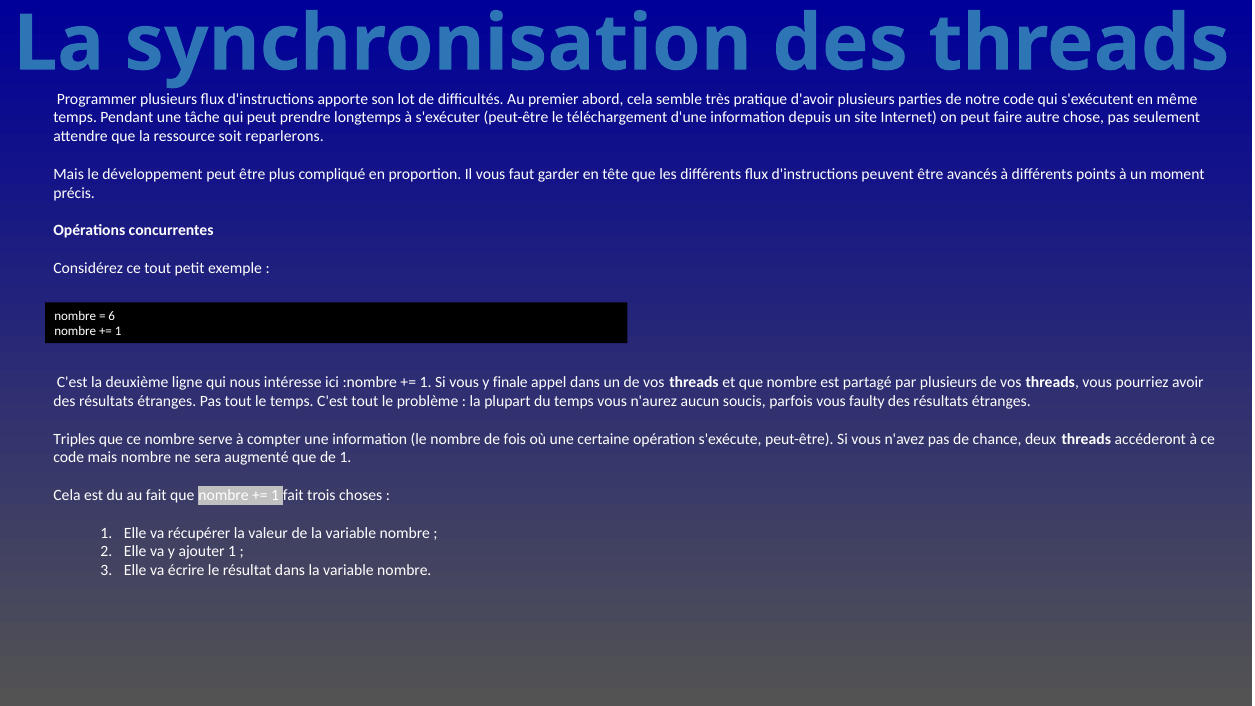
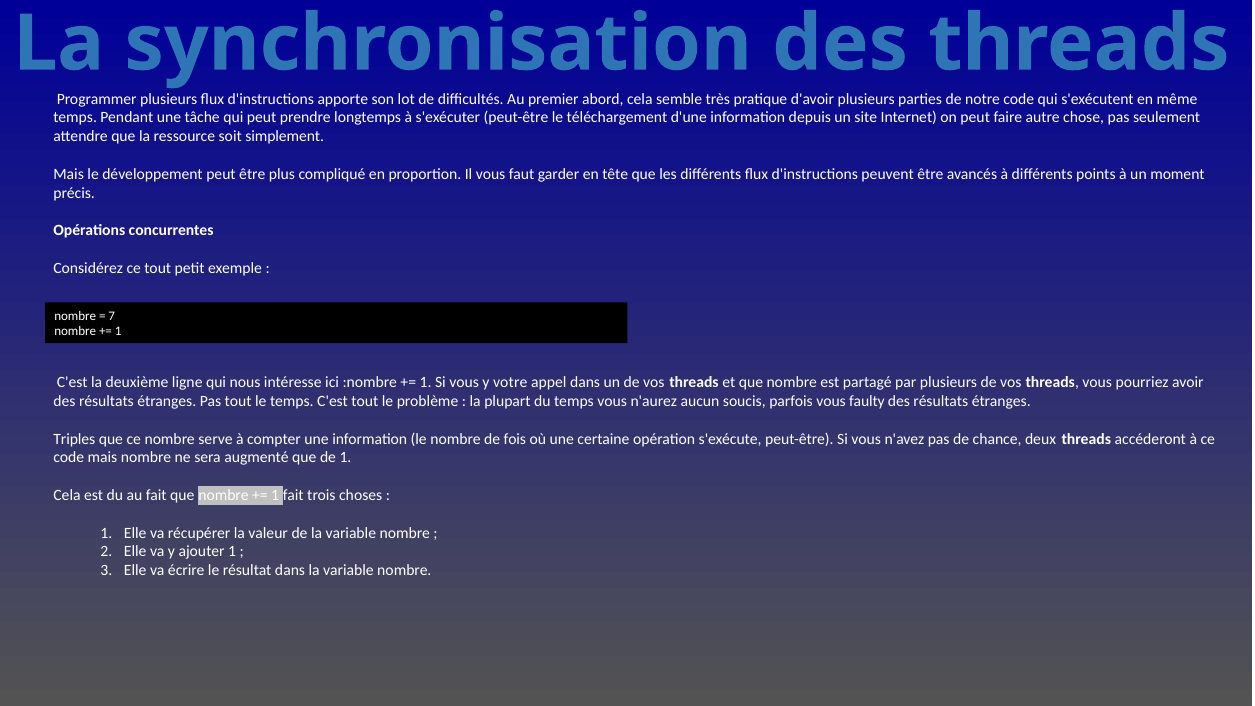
reparlerons: reparlerons -> simplement
6: 6 -> 7
finale: finale -> votre
